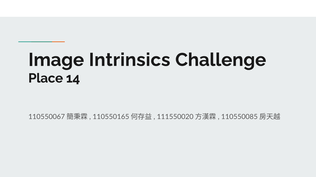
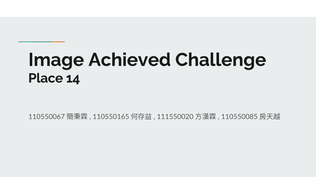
Intrinsics: Intrinsics -> Achieved
